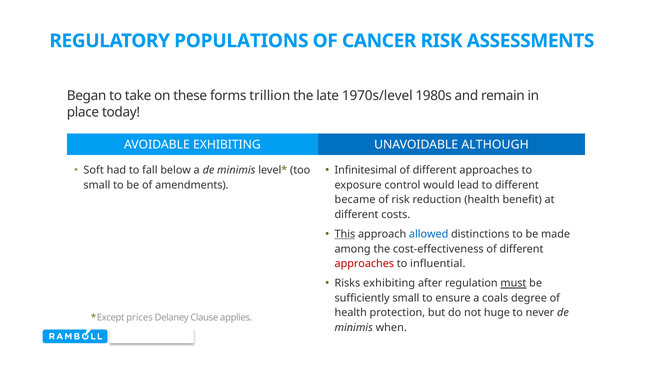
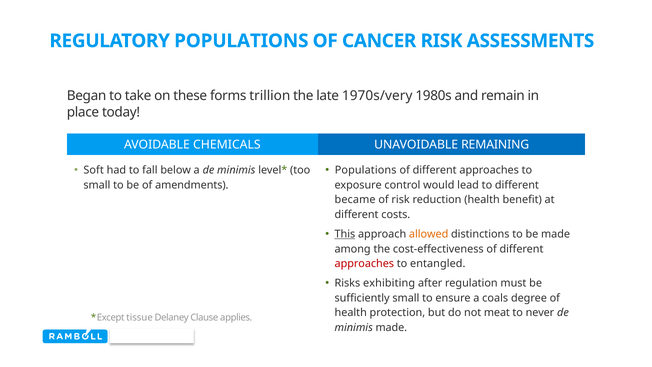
1970s/level: 1970s/level -> 1970s/very
AVOIDABLE EXHIBITING: EXHIBITING -> CHEMICALS
ALTHOUGH: ALTHOUGH -> REMAINING
Infinitesimal at (366, 170): Infinitesimal -> Populations
allowed colour: blue -> orange
influential: influential -> entangled
must underline: present -> none
huge: huge -> meat
prices: prices -> tissue
minimis when: when -> made
